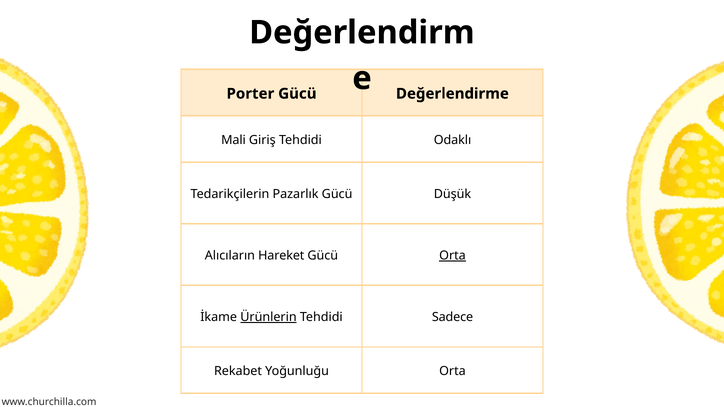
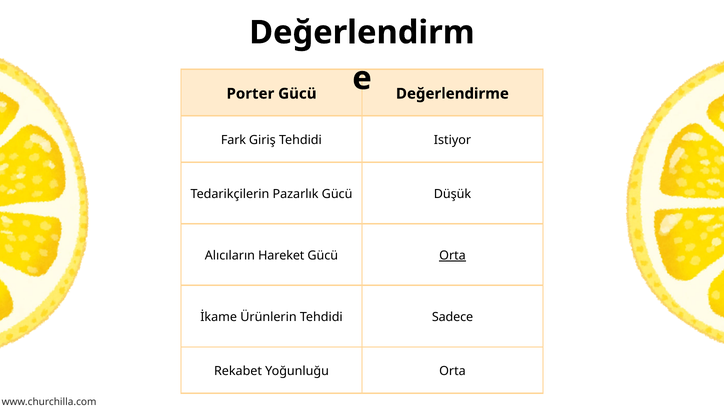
Mali: Mali -> Fark
Odaklı: Odaklı -> Istiyor
Ürünlerin underline: present -> none
